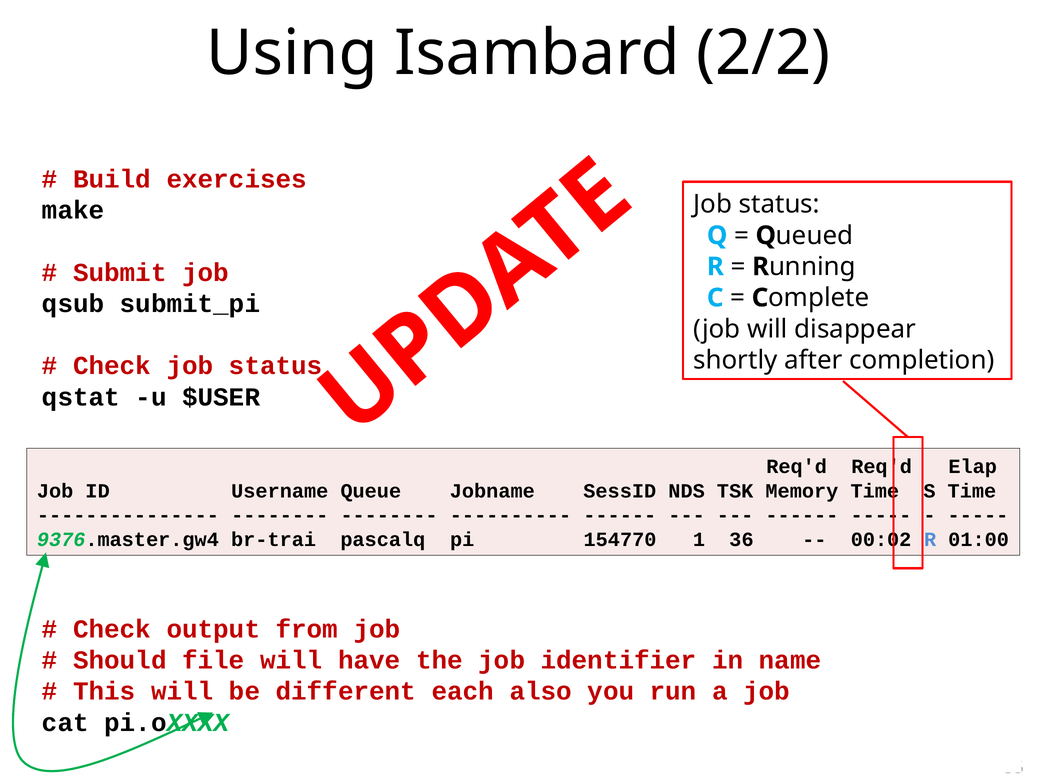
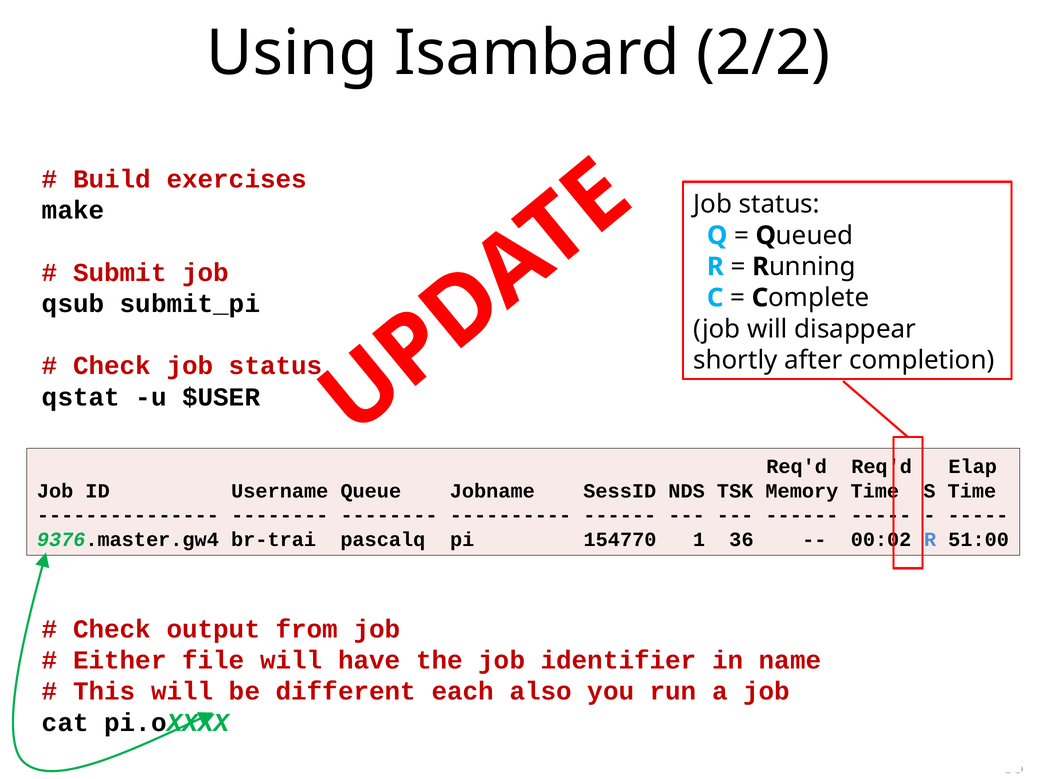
01:00: 01:00 -> 51:00
Should: Should -> Either
